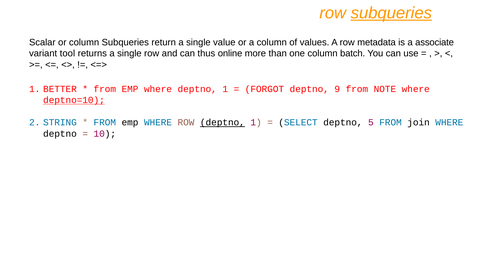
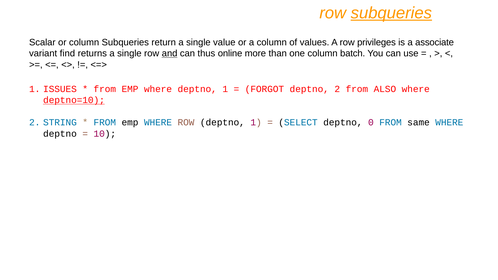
metadata: metadata -> privileges
tool: tool -> find
and underline: none -> present
BETTER: BETTER -> ISSUES
deptno 9: 9 -> 2
NOTE: NOTE -> ALSO
deptno at (222, 123) underline: present -> none
5: 5 -> 0
join: join -> same
